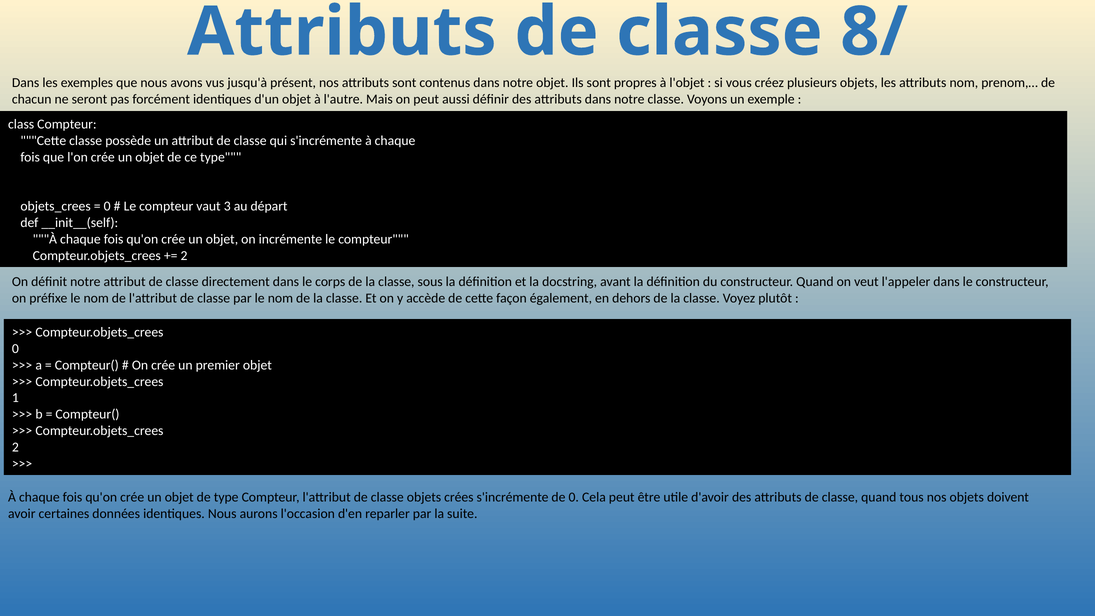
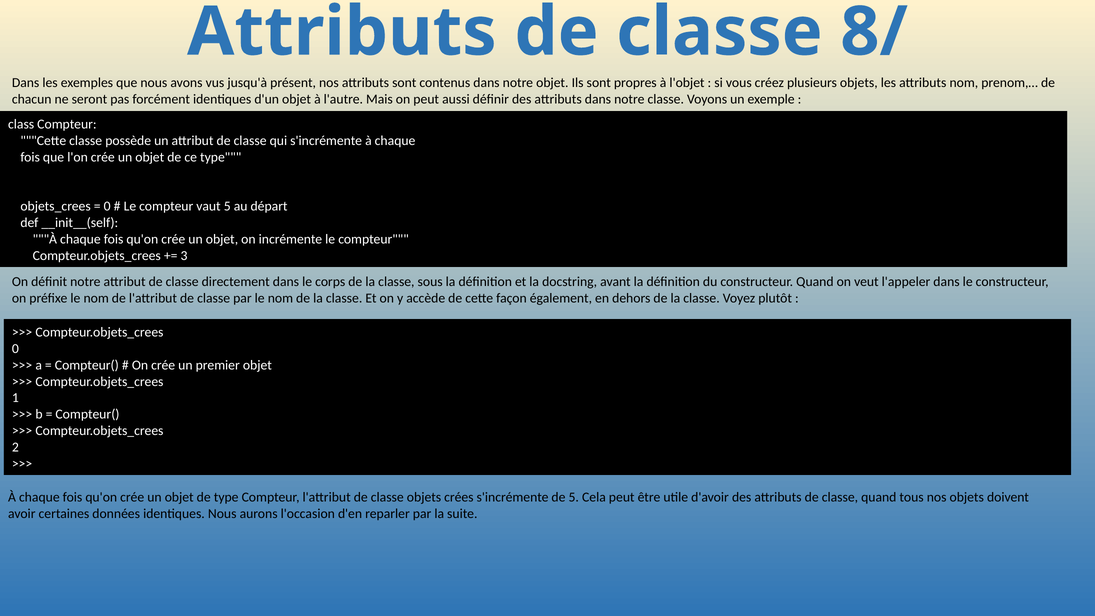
vaut 3: 3 -> 5
2 at (184, 256): 2 -> 3
de 0: 0 -> 5
